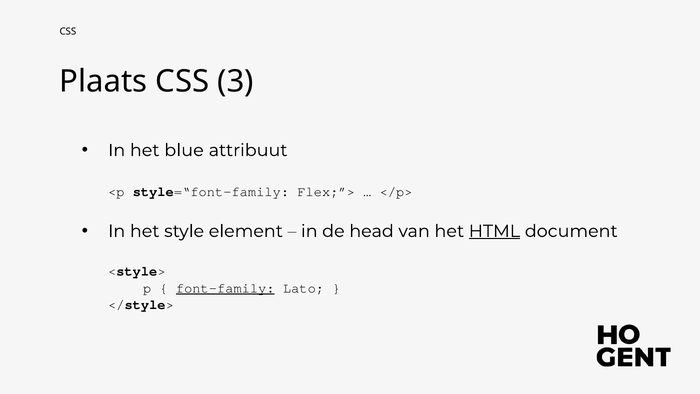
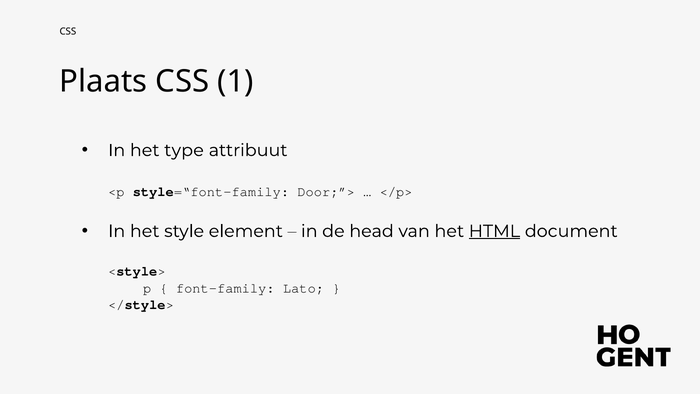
3: 3 -> 1
blue: blue -> type
Flex;”>: Flex;”> -> Door;”>
font-family underline: present -> none
